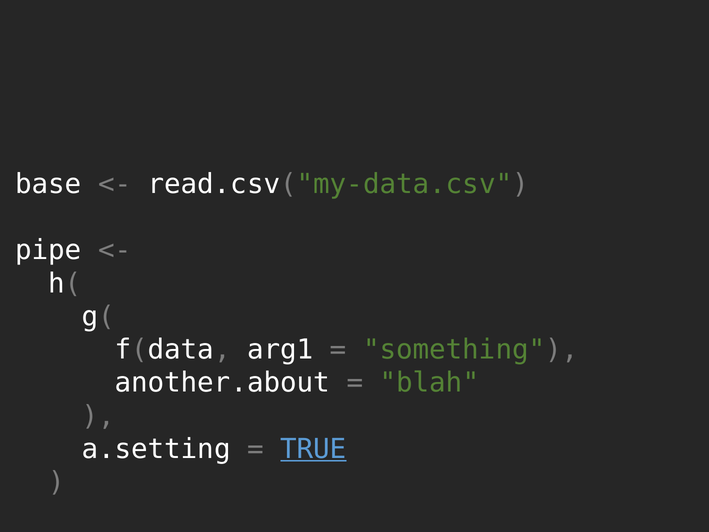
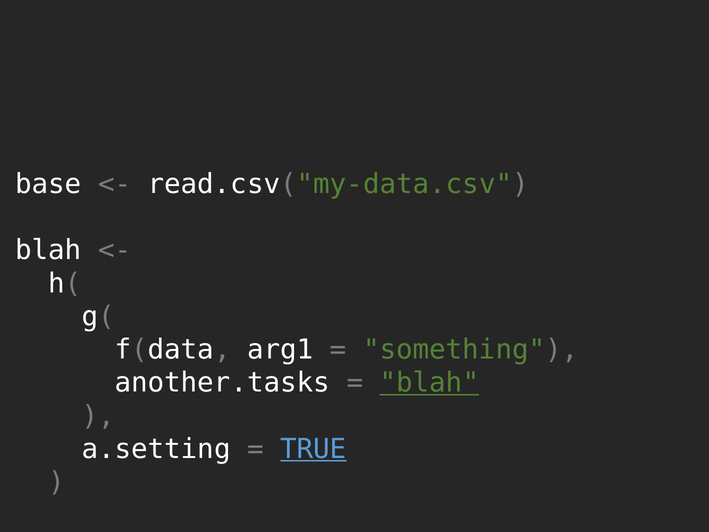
pipe at (48, 250): pipe -> blah
another.about: another.about -> another.tasks
blah at (429, 383) underline: none -> present
